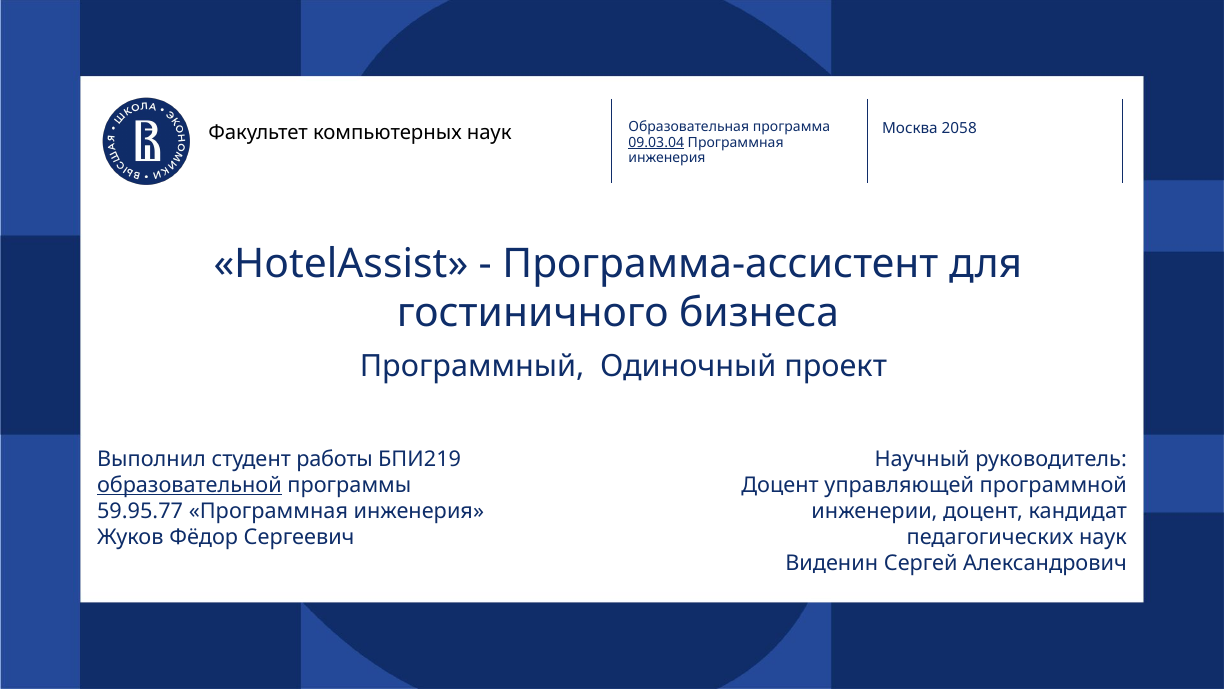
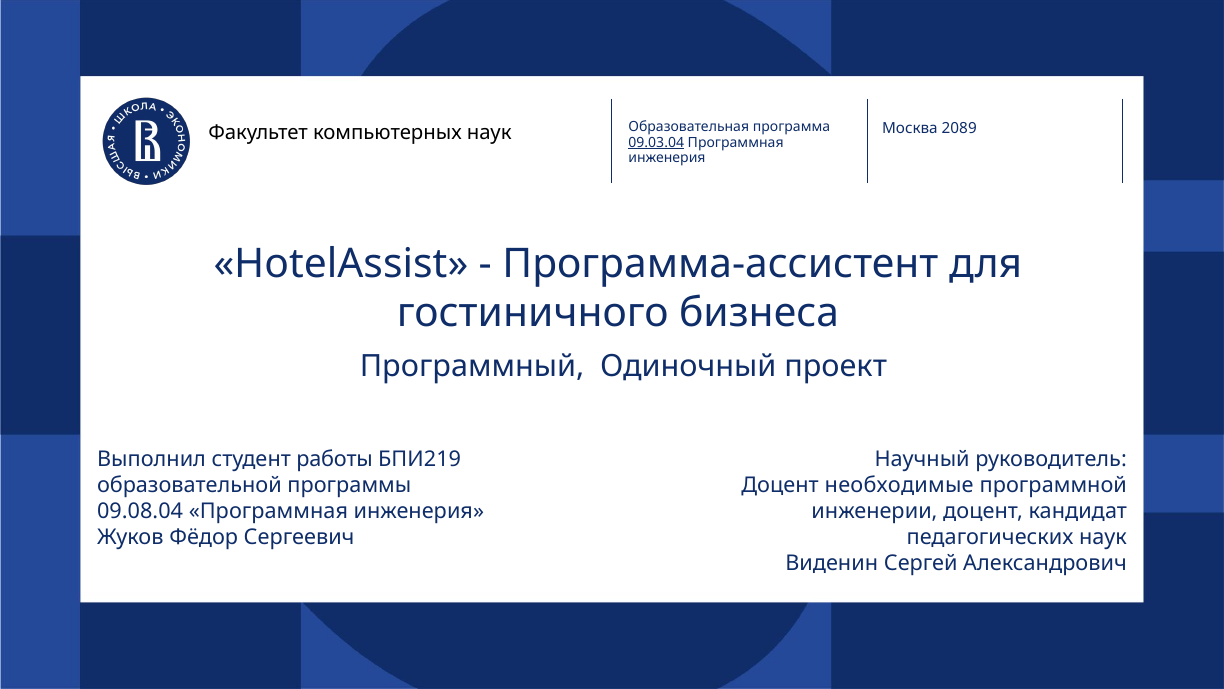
2058: 2058 -> 2089
образовательной underline: present -> none
управляющей: управляющей -> необходимые
59.95.77: 59.95.77 -> 09.08.04
